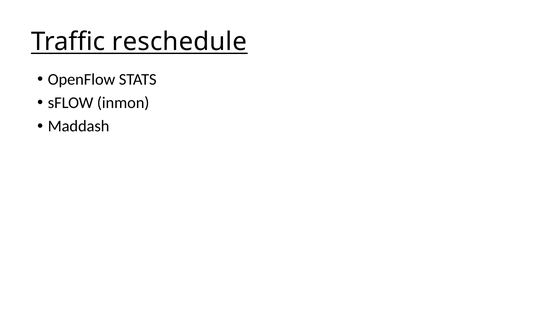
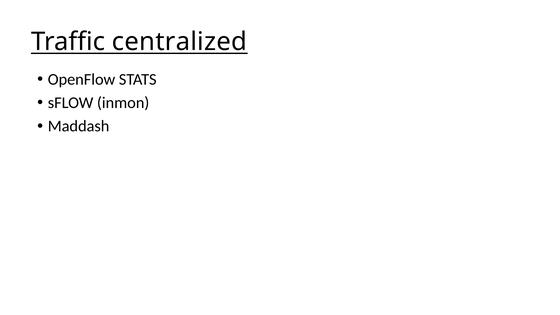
reschedule: reschedule -> centralized
